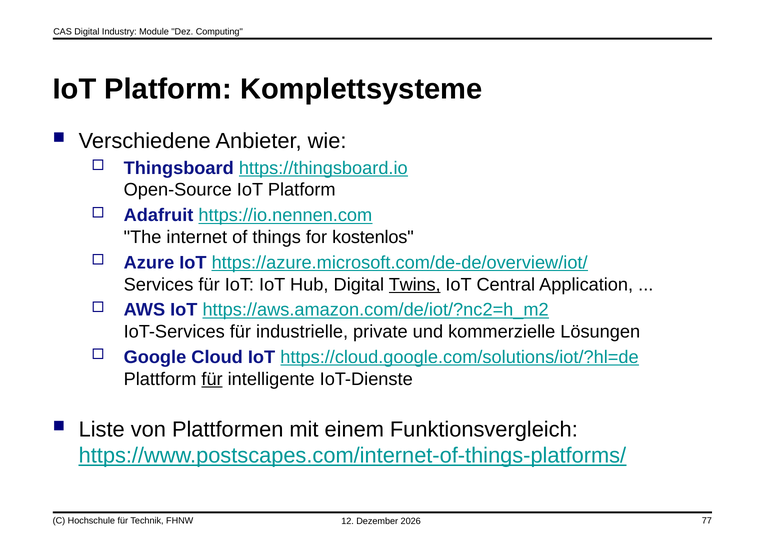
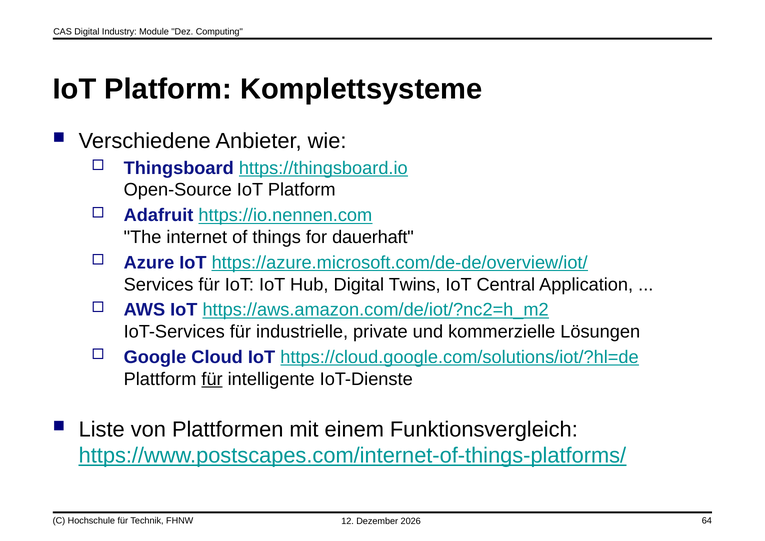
kostenlos: kostenlos -> dauerhaft
Twins underline: present -> none
77: 77 -> 64
